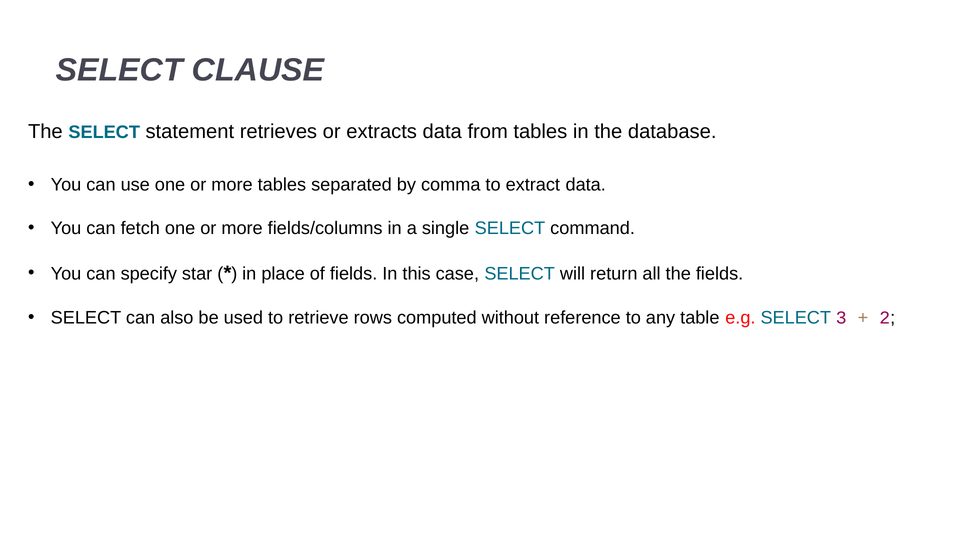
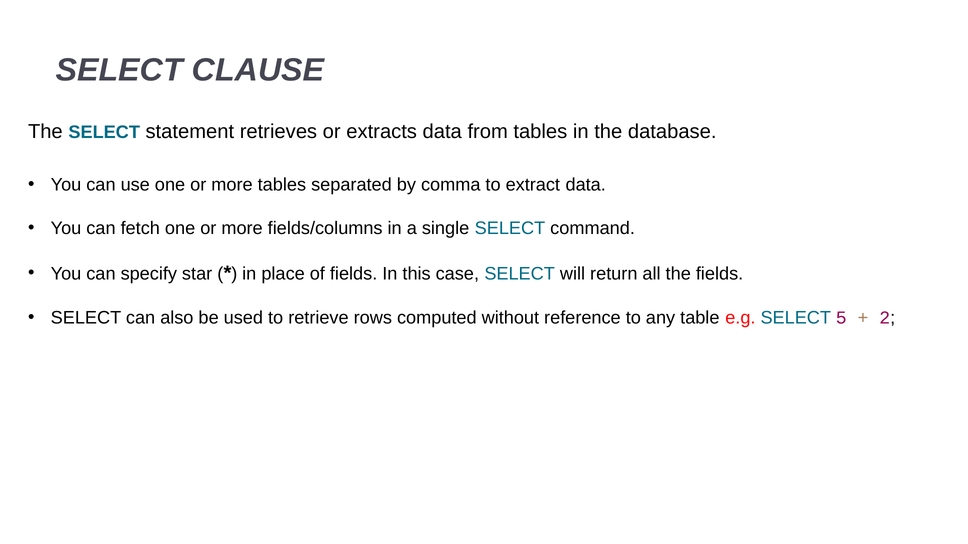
3: 3 -> 5
